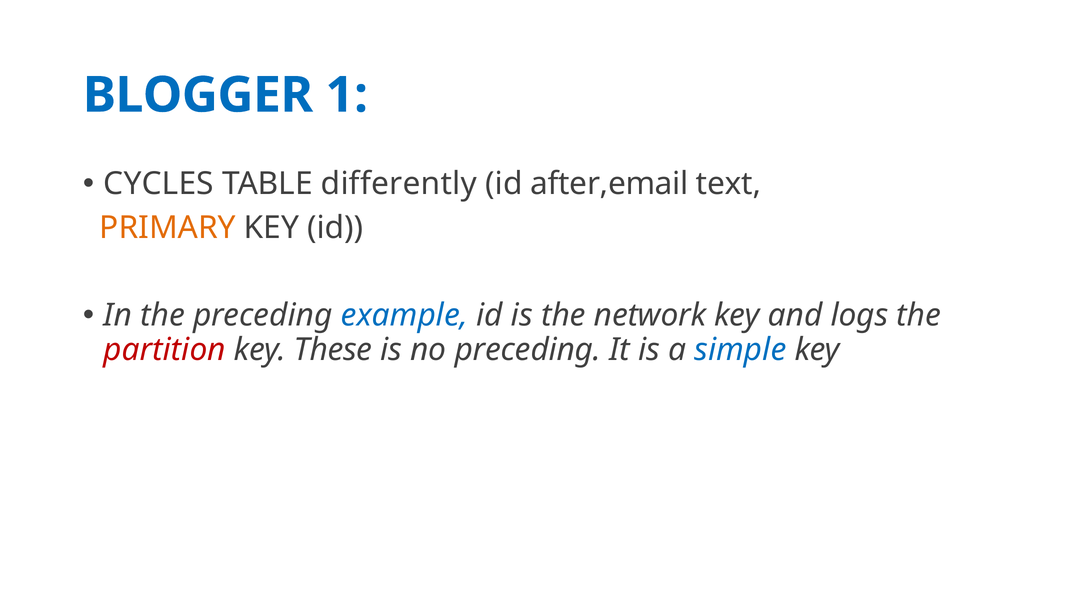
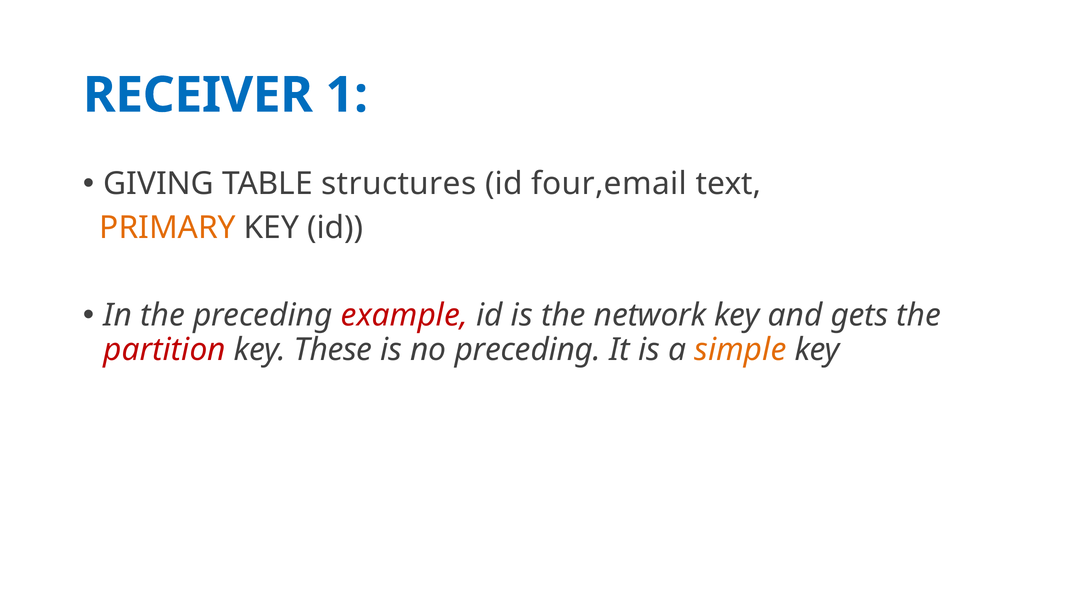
BLOGGER: BLOGGER -> RECEIVER
CYCLES: CYCLES -> GIVING
differently: differently -> structures
after,email: after,email -> four,email
example colour: blue -> red
logs: logs -> gets
simple colour: blue -> orange
